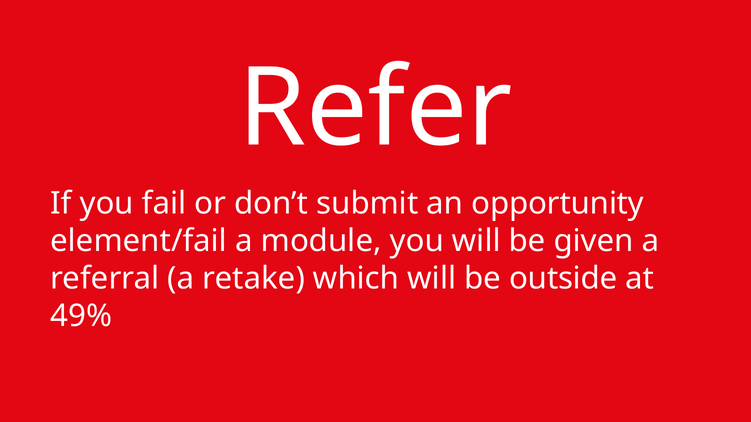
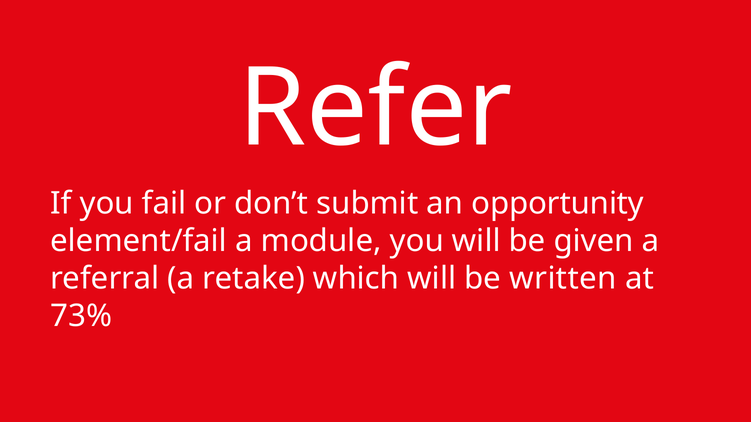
outside: outside -> written
49%: 49% -> 73%
